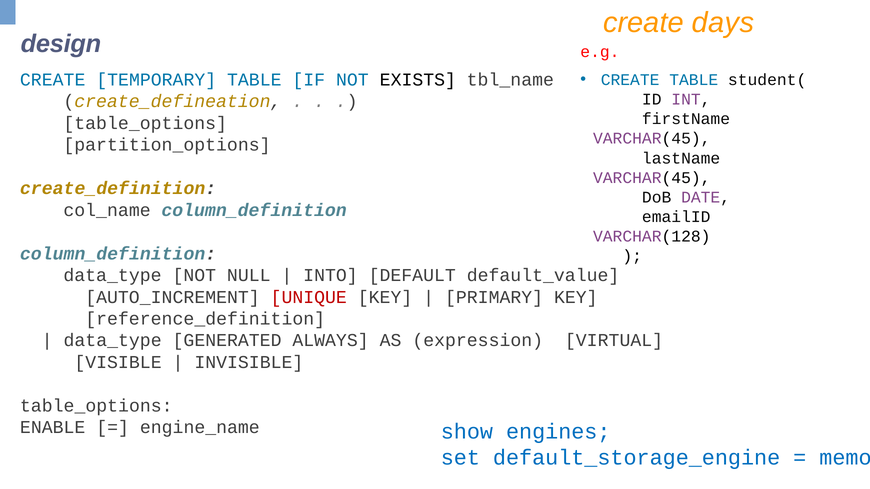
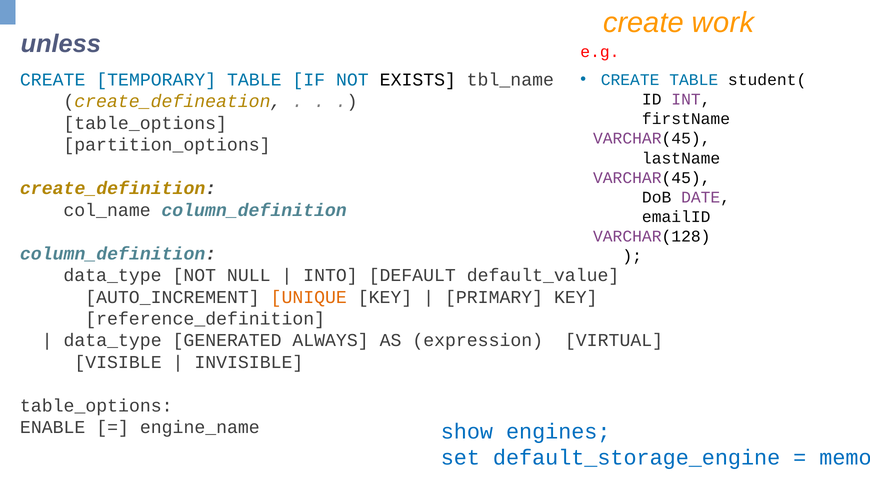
days: days -> work
design: design -> unless
UNIQUE colour: red -> orange
